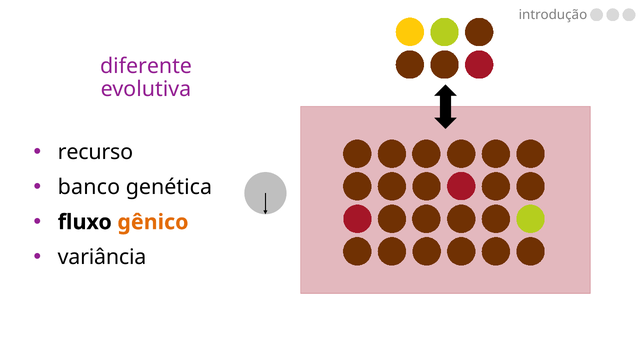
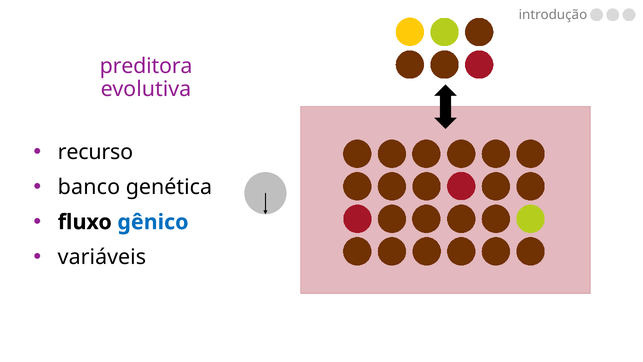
diferente: diferente -> preditora
gênico colour: orange -> blue
variância: variância -> variáveis
